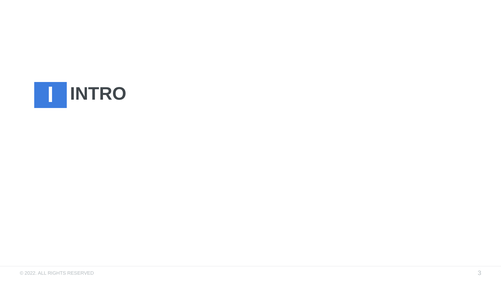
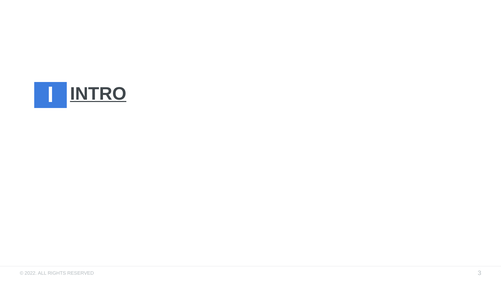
INTRO underline: none -> present
